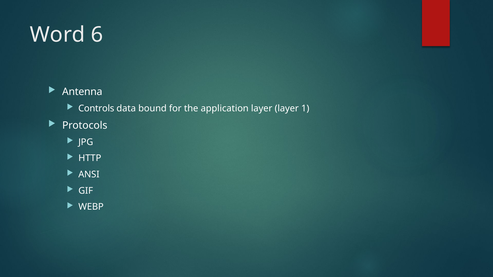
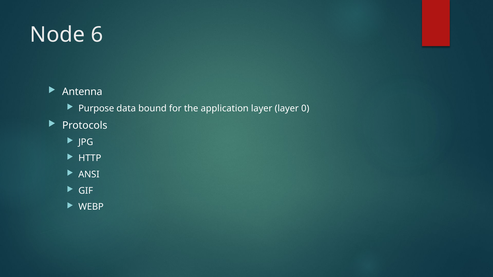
Word: Word -> Node
Controls: Controls -> Purpose
1: 1 -> 0
